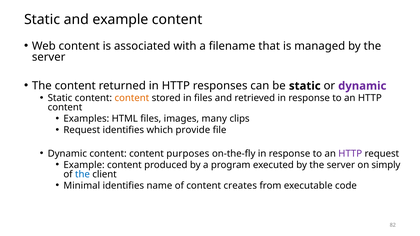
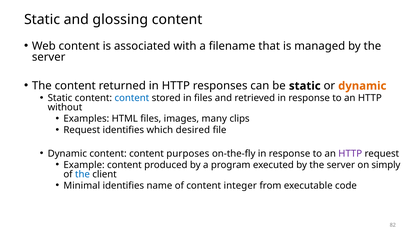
and example: example -> glossing
dynamic at (362, 86) colour: purple -> orange
content at (132, 98) colour: orange -> blue
content at (65, 108): content -> without
provide: provide -> desired
creates: creates -> integer
